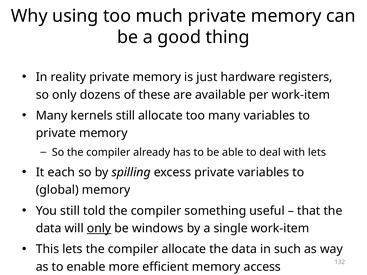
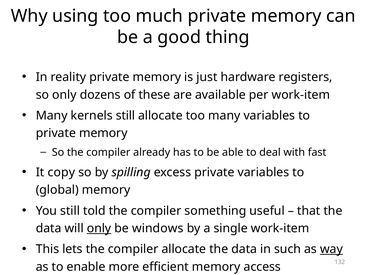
with lets: lets -> fast
each: each -> copy
way underline: none -> present
